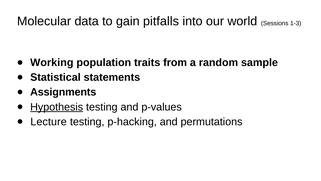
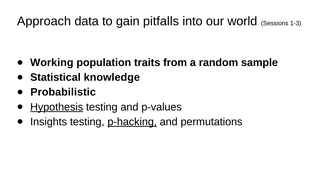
Molecular: Molecular -> Approach
statements: statements -> knowledge
Assignments: Assignments -> Probabilistic
Lecture: Lecture -> Insights
p-hacking underline: none -> present
